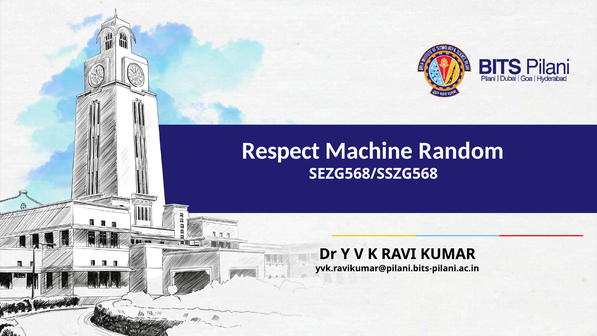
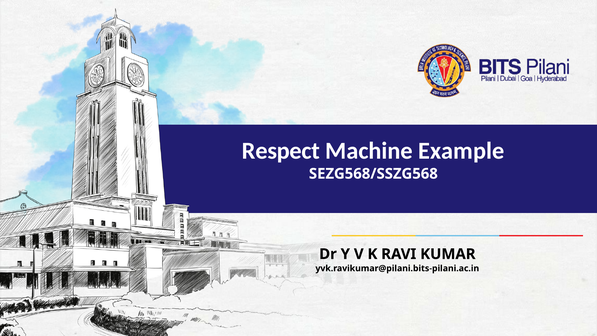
Random: Random -> Example
